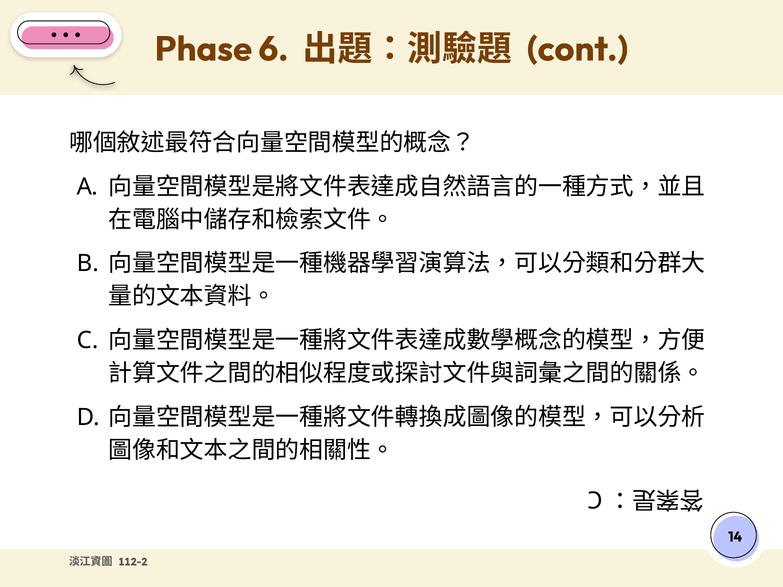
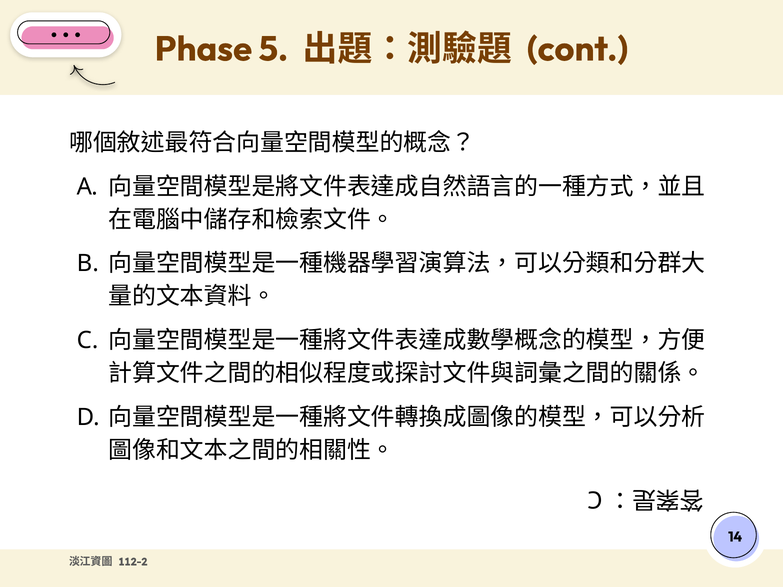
6: 6 -> 5
